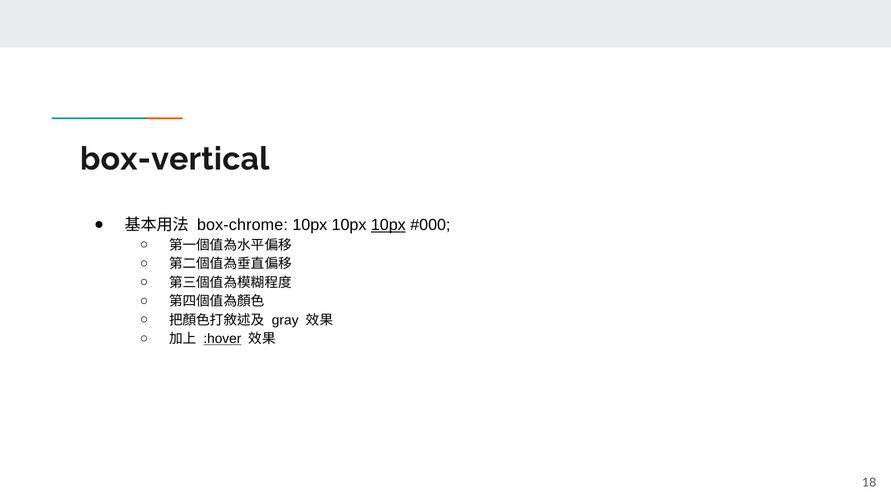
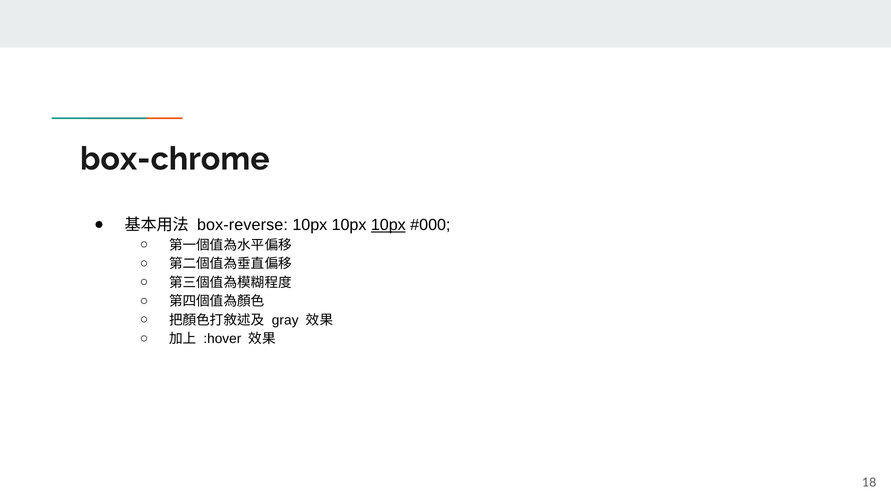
box-vertical: box-vertical -> box-chrome
box-chrome: box-chrome -> box-reverse
:hover underline: present -> none
